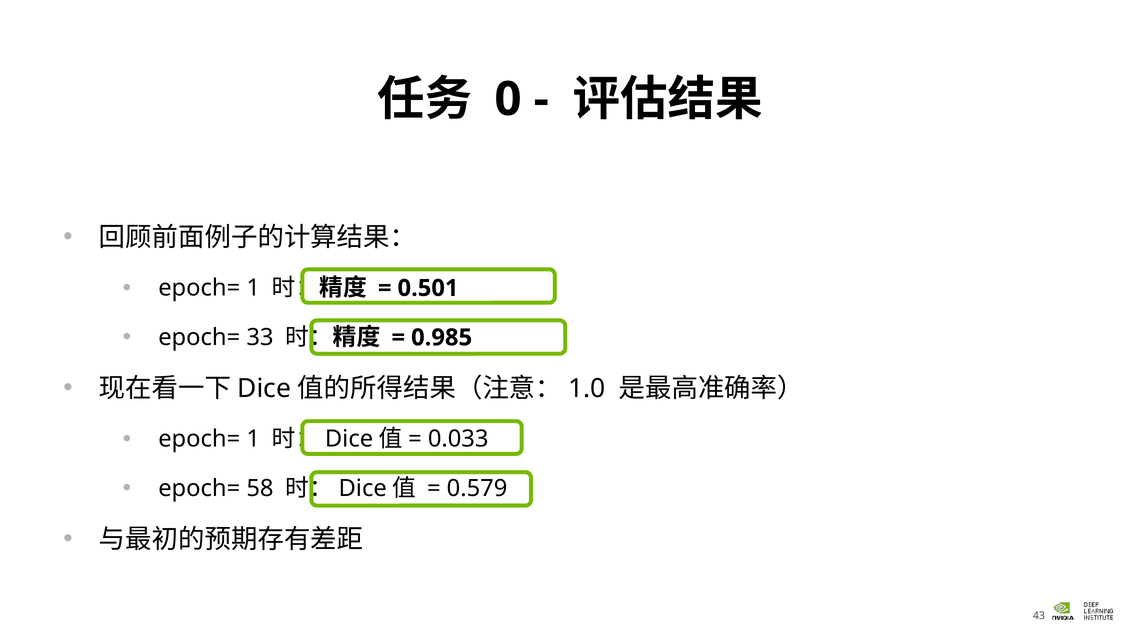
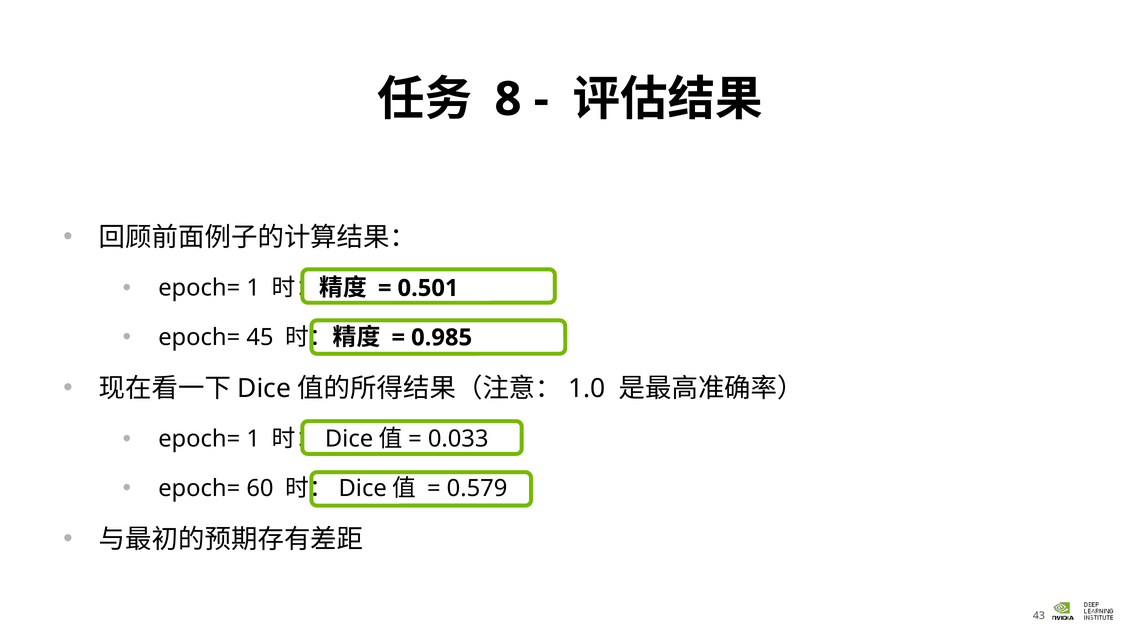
0: 0 -> 8
33: 33 -> 45
58: 58 -> 60
